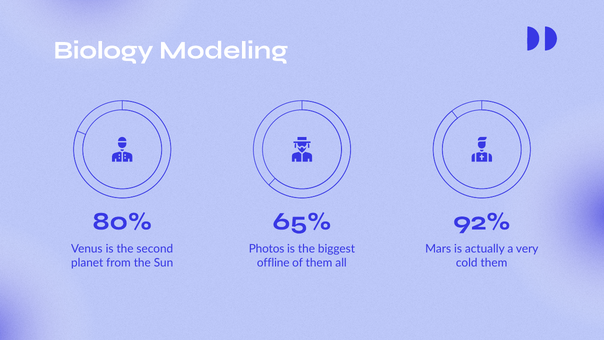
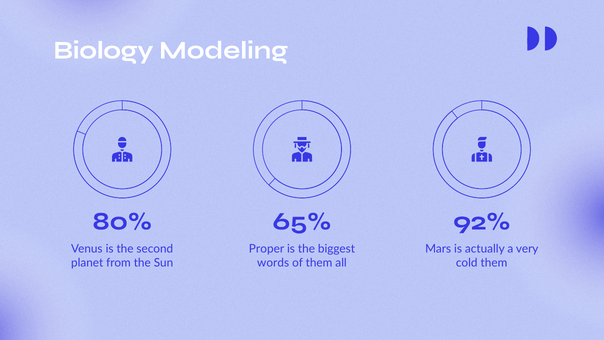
Photos: Photos -> Proper
offline: offline -> words
